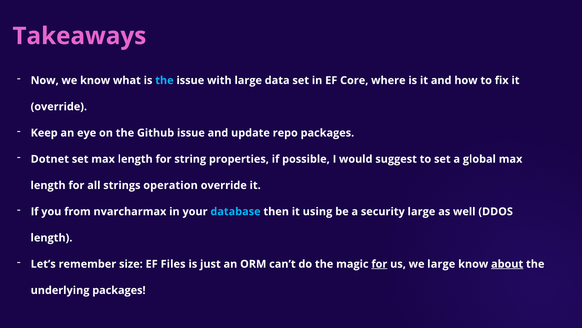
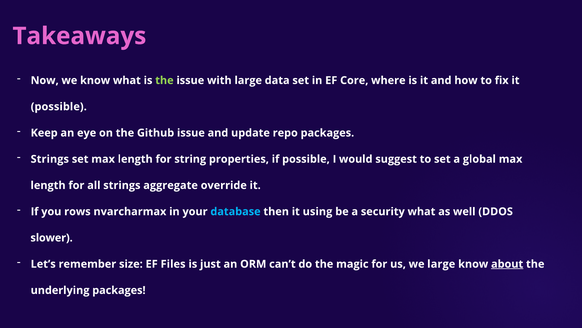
the at (164, 80) colour: light blue -> light green
override at (59, 106): override -> possible
Dotnet at (50, 159): Dotnet -> Strings
operation: operation -> aggregate
from: from -> rows
security large: large -> what
length at (52, 237): length -> slower
for at (379, 264) underline: present -> none
